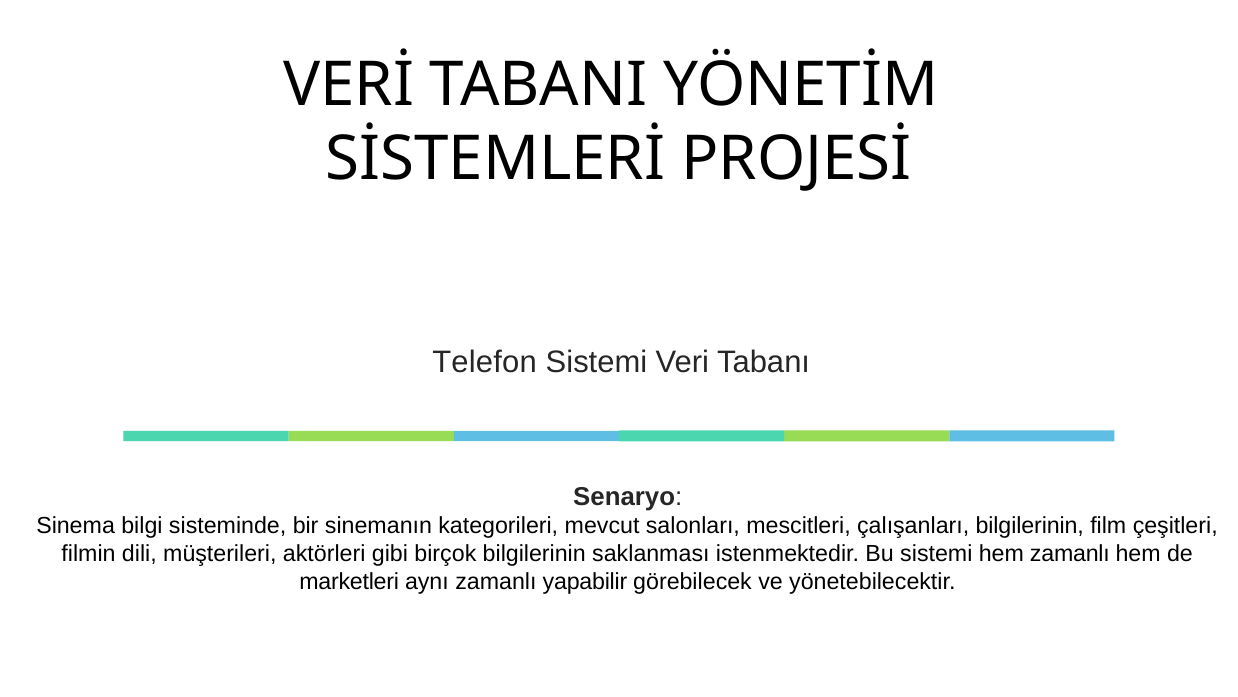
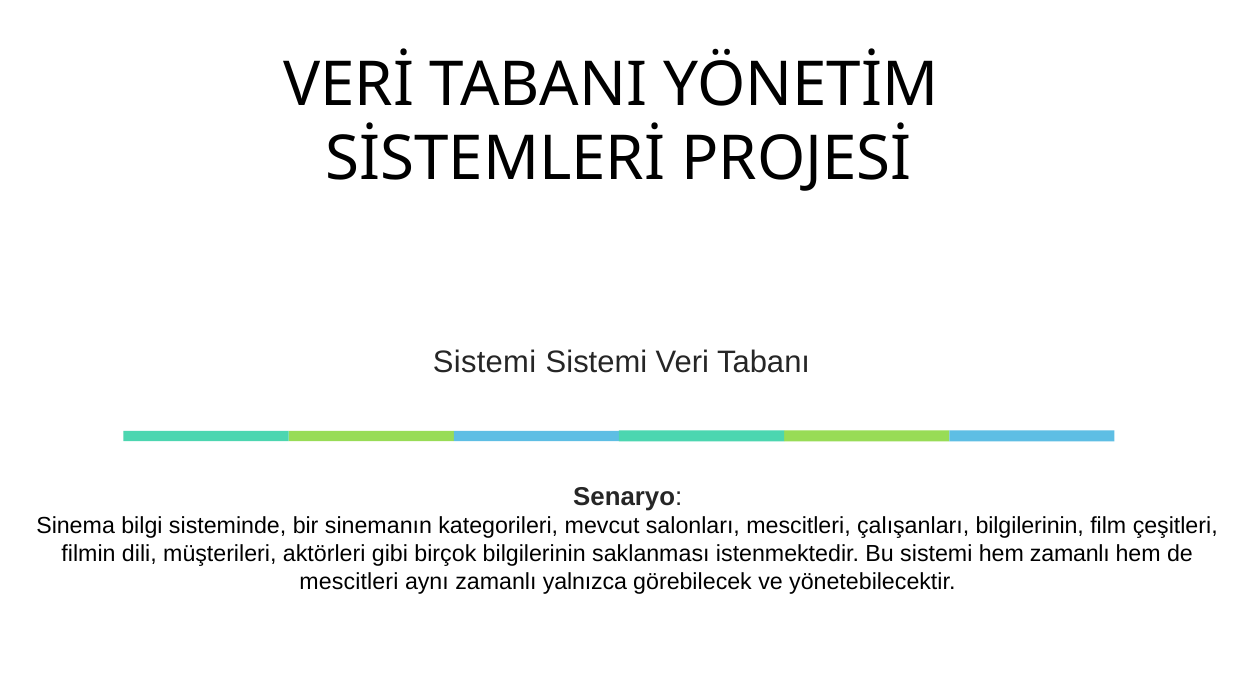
Telefon at (485, 362): Telefon -> Sistemi
marketleri at (349, 582): marketleri -> mescitleri
yapabilir: yapabilir -> yalnızca
